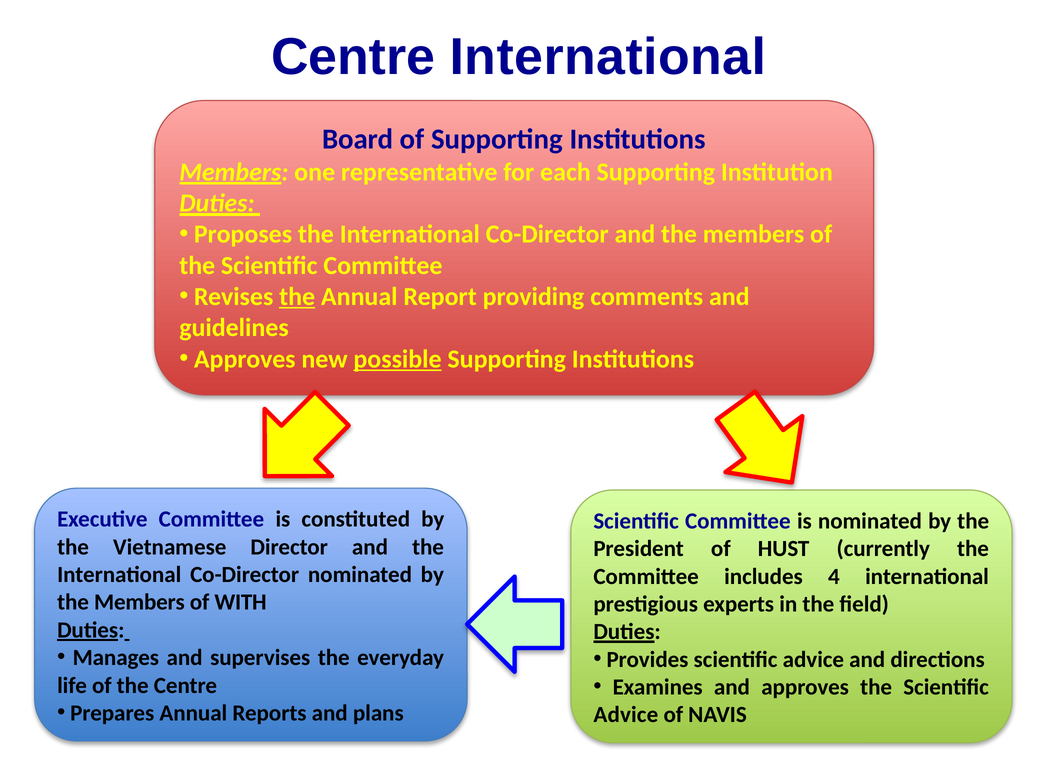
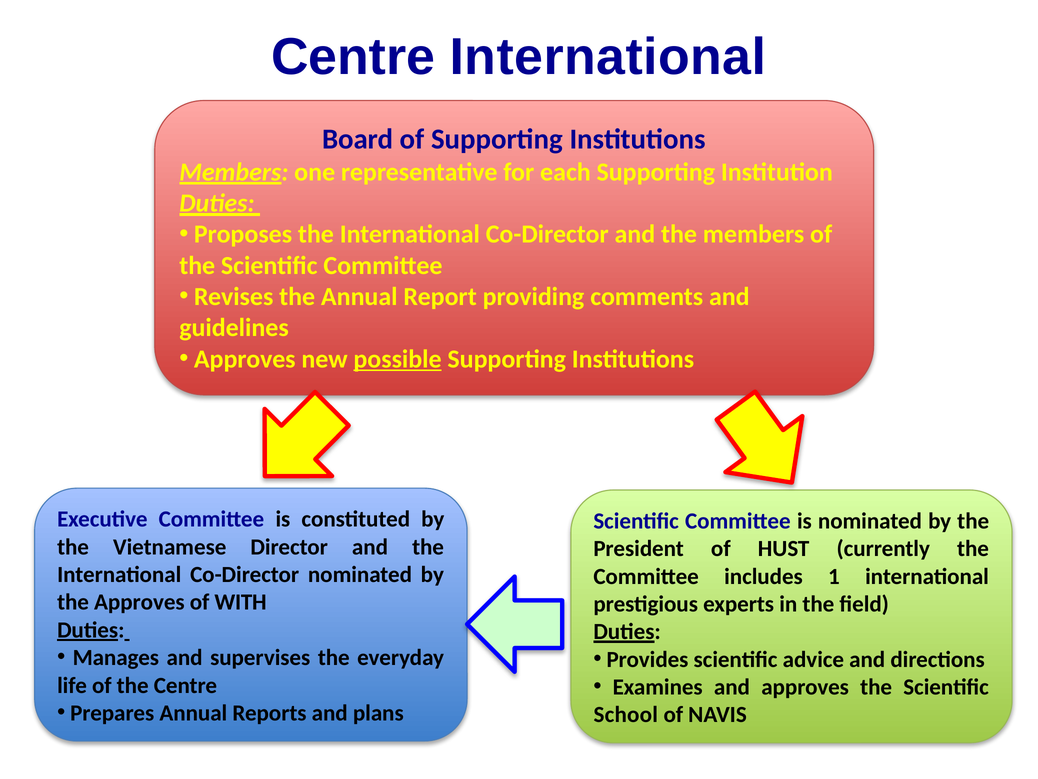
the at (297, 297) underline: present -> none
4: 4 -> 1
Members at (139, 602): Members -> Approves
Advice at (626, 714): Advice -> School
